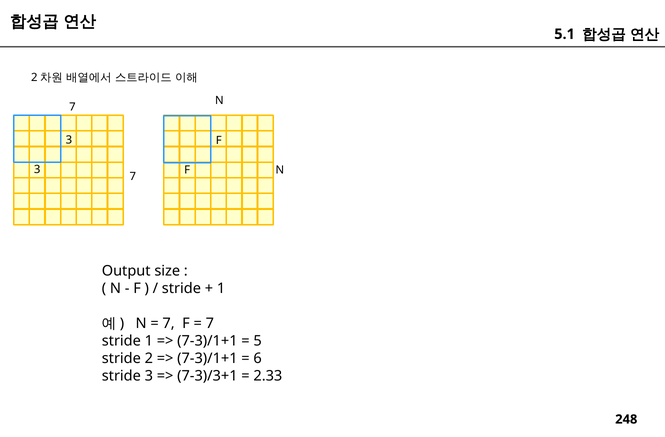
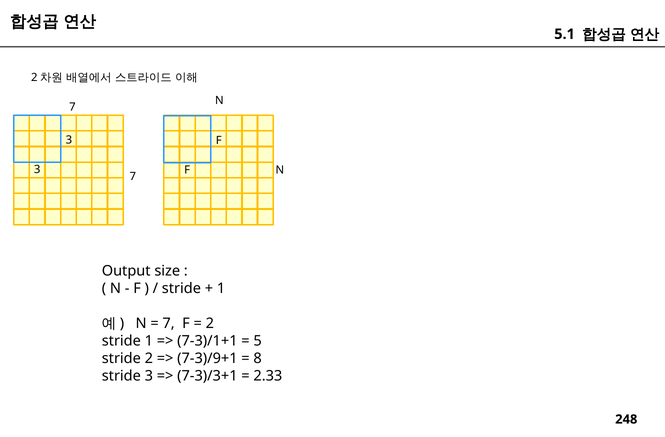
7 at (210, 323): 7 -> 2
7-3)/1+1 at (207, 358): 7-3)/1+1 -> 7-3)/9+1
6: 6 -> 8
